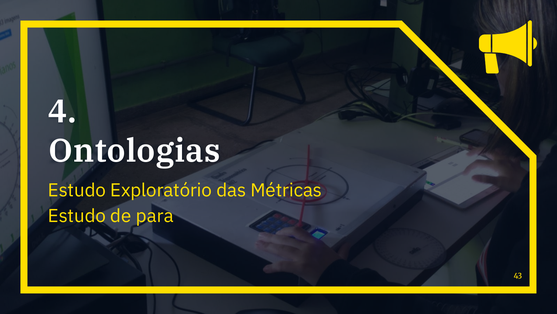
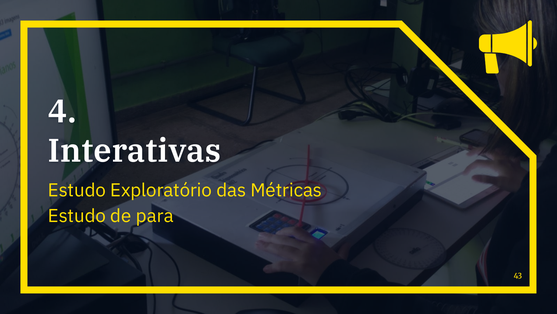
Ontologias: Ontologias -> Interativas
